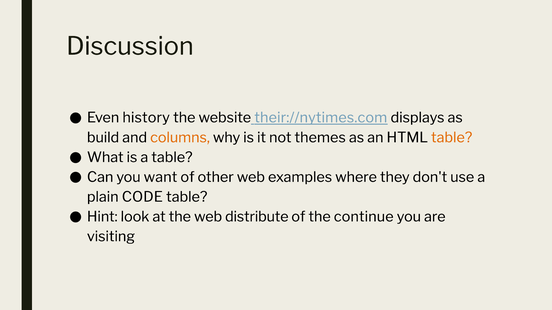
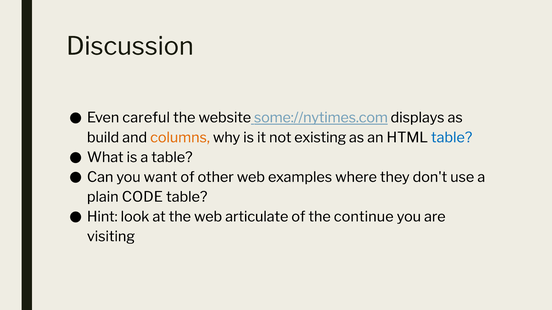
history: history -> careful
their://nytimes.com: their://nytimes.com -> some://nytimes.com
themes: themes -> existing
table at (452, 138) colour: orange -> blue
distribute: distribute -> articulate
